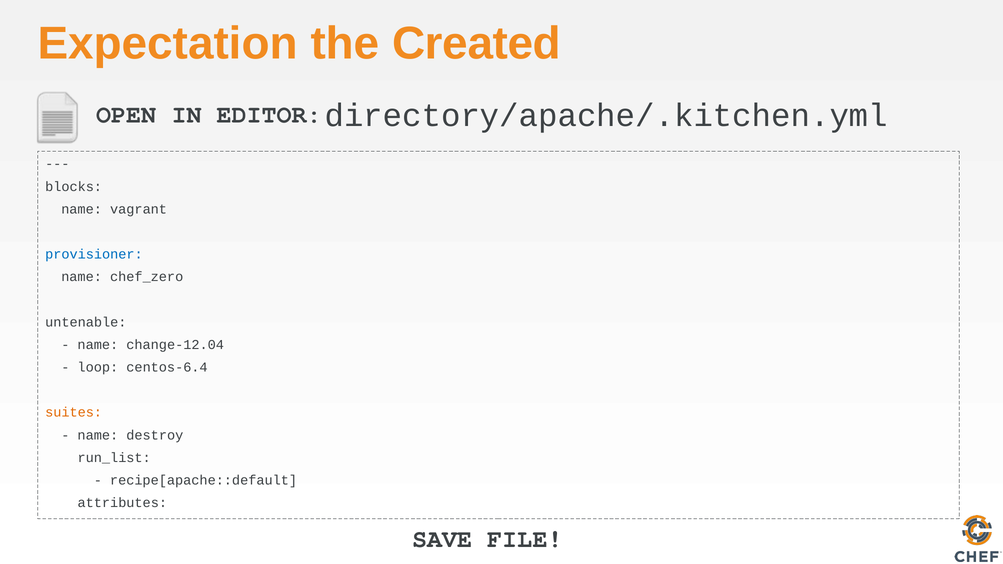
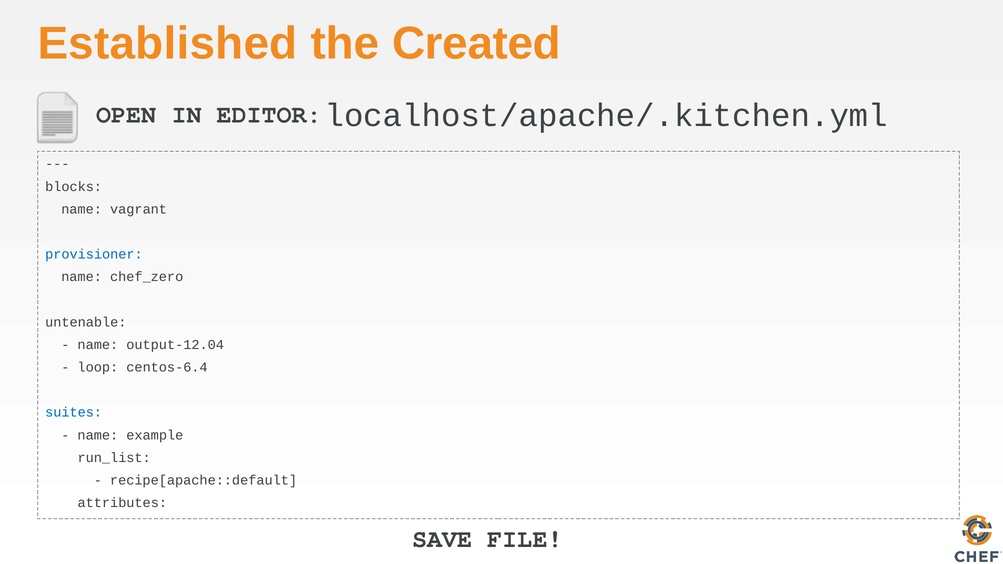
Expectation: Expectation -> Established
directory/apache/.kitchen.yml: directory/apache/.kitchen.yml -> localhost/apache/.kitchen.yml
change-12.04: change-12.04 -> output-12.04
suites colour: orange -> blue
destroy: destroy -> example
